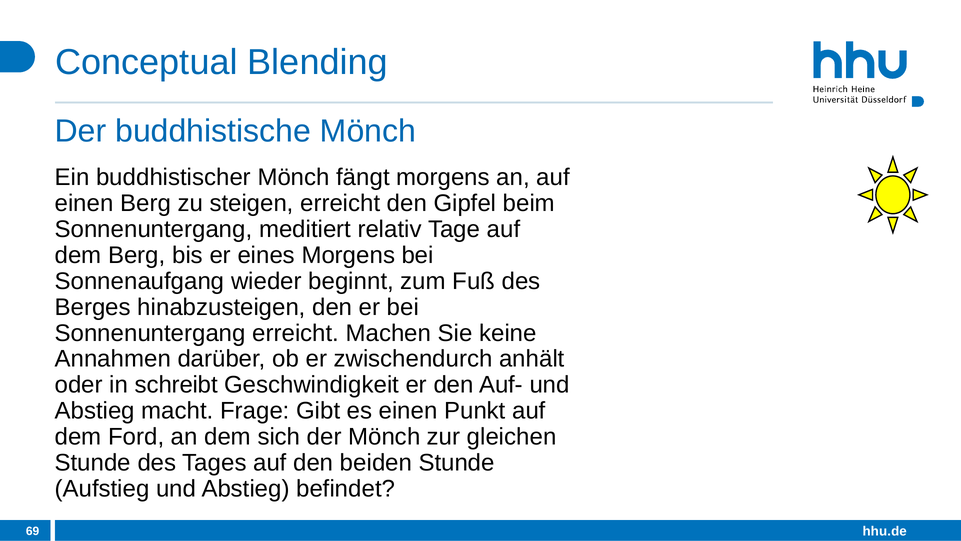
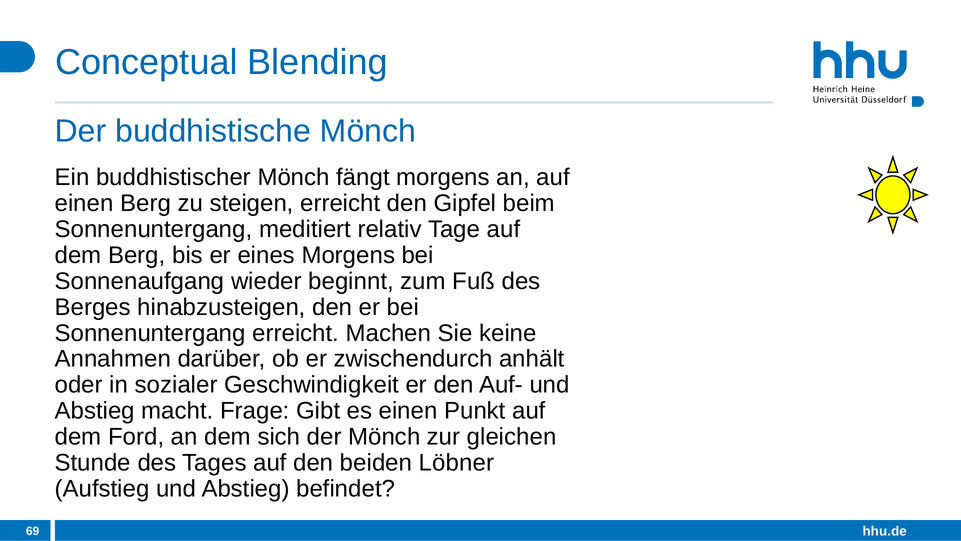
schreibt: schreibt -> sozialer
beiden Stunde: Stunde -> Löbner
